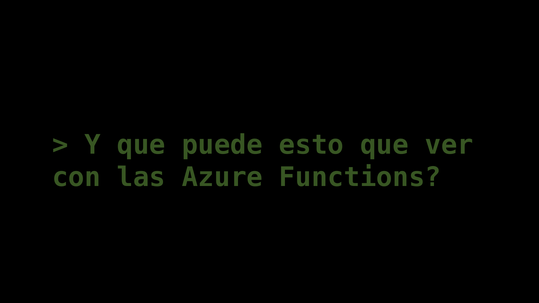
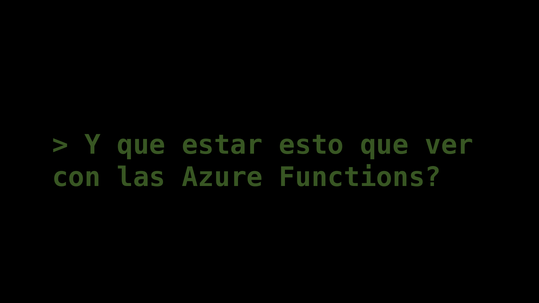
puede: puede -> estar
